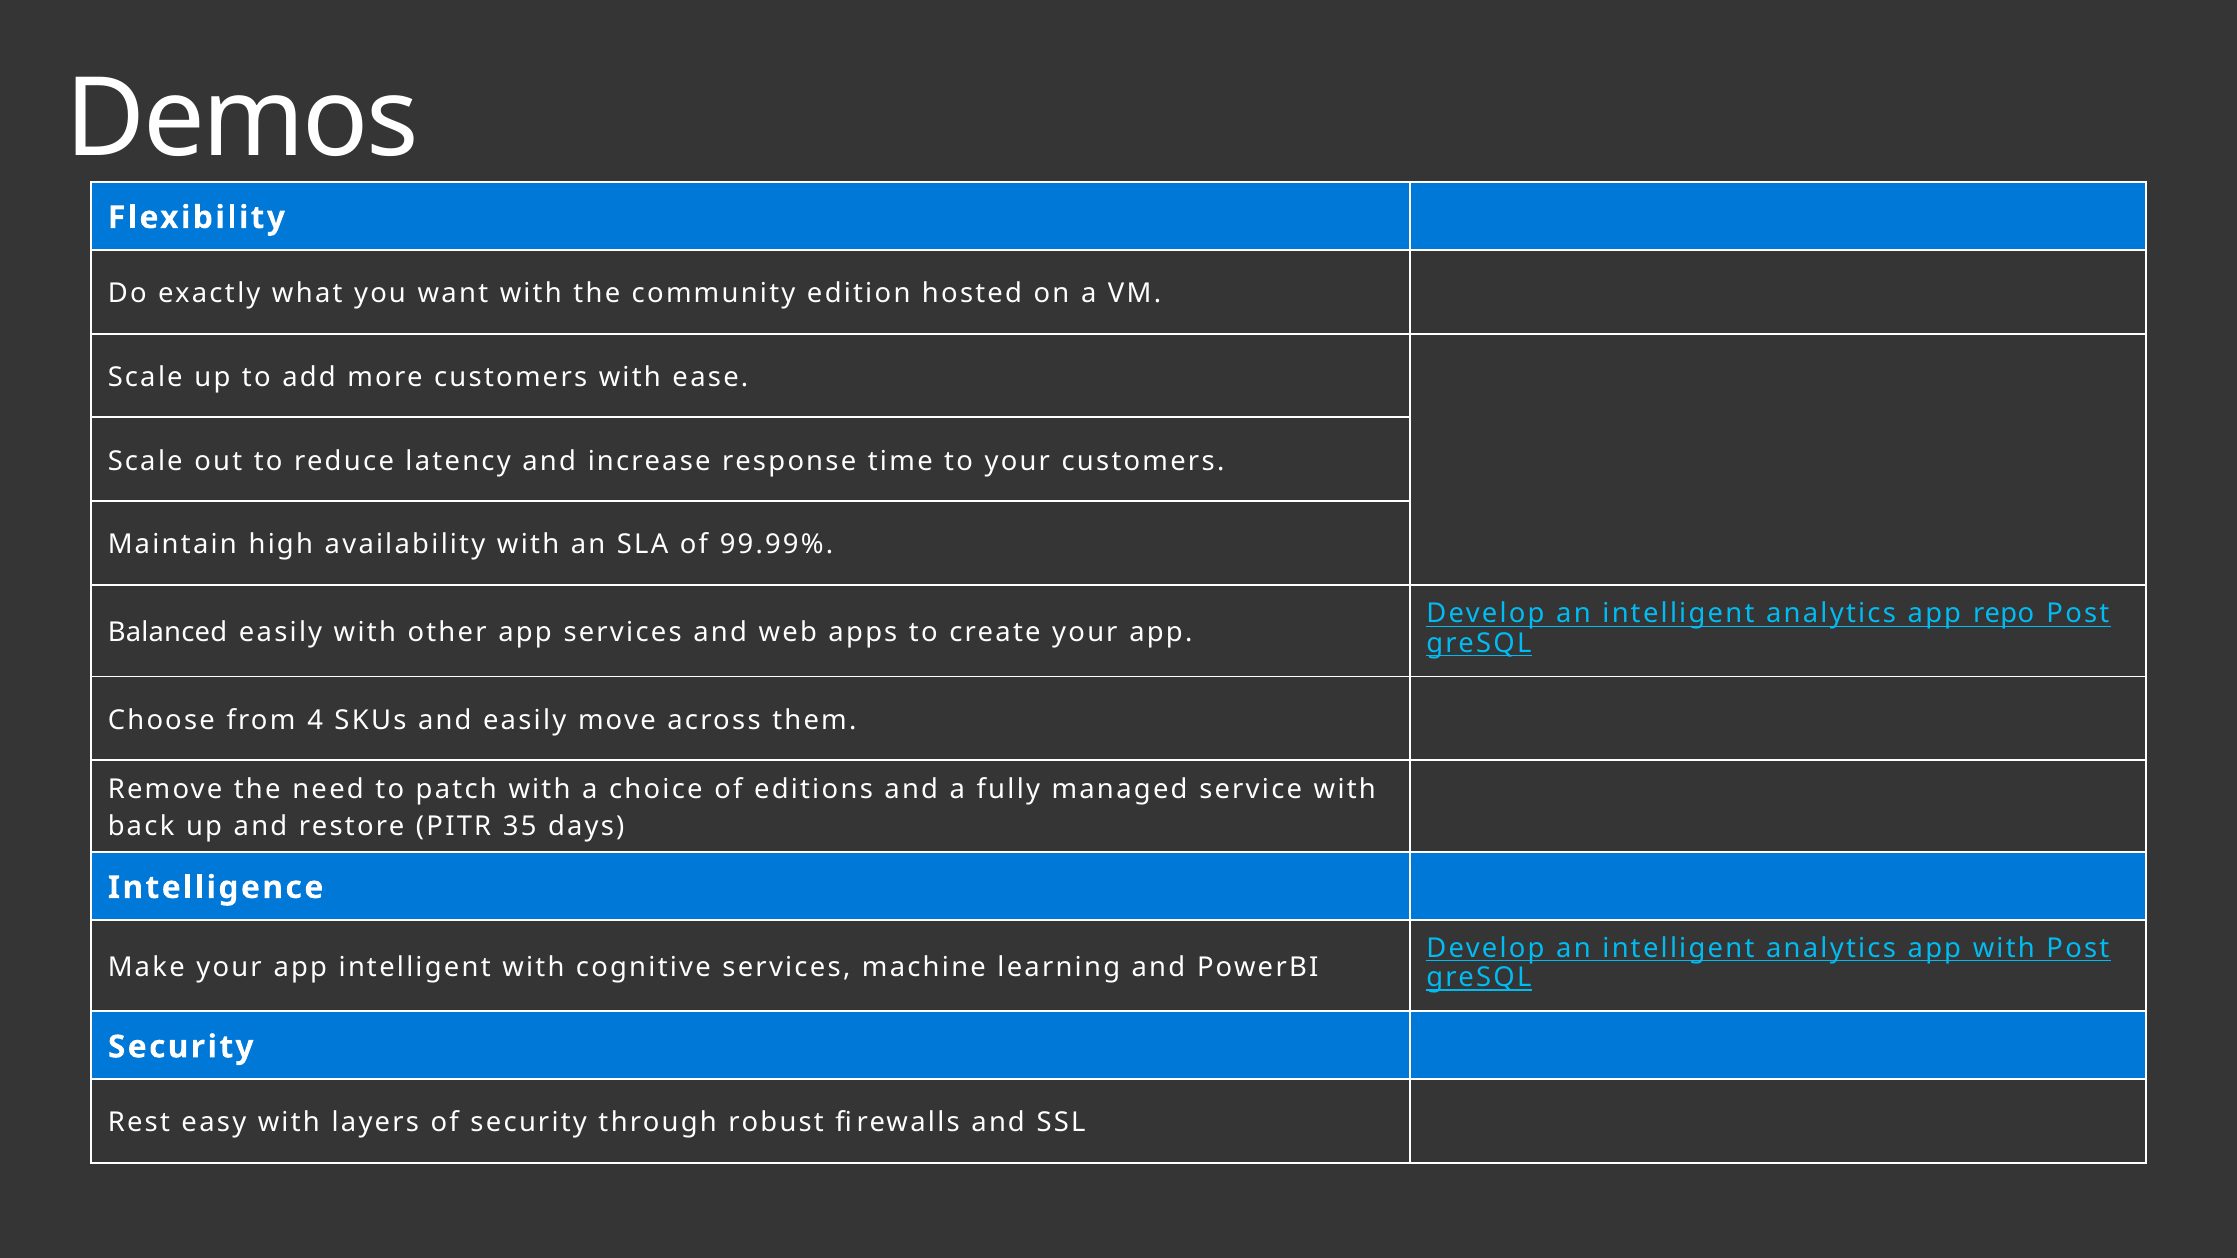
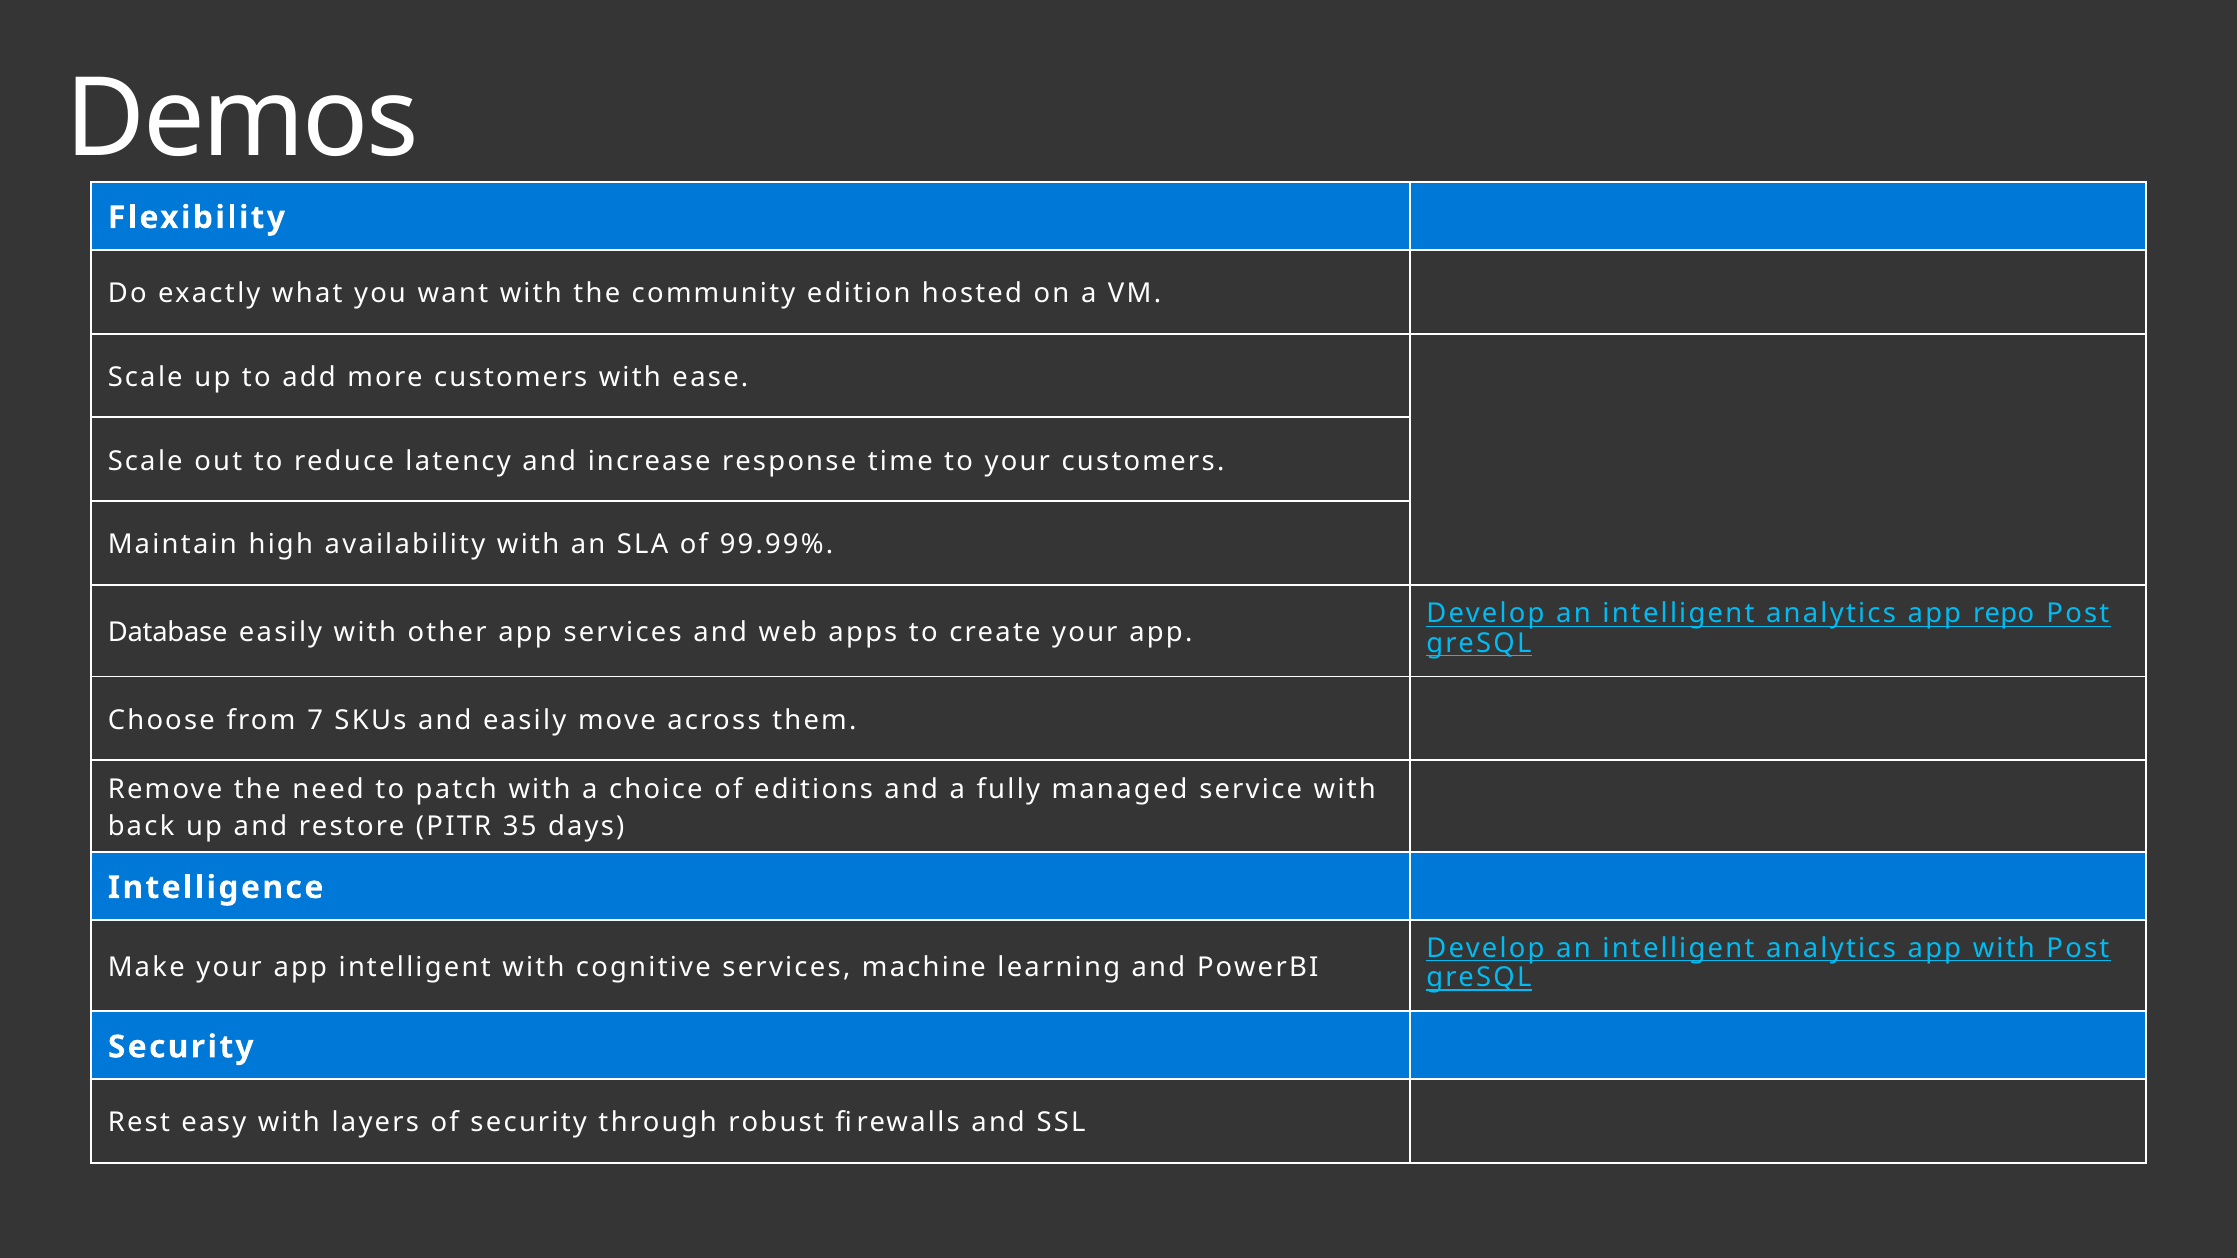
Balanced at (167, 632): Balanced -> Database
4: 4 -> 7
